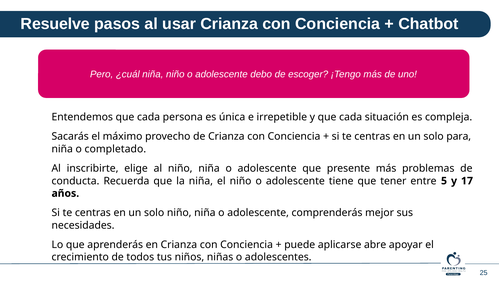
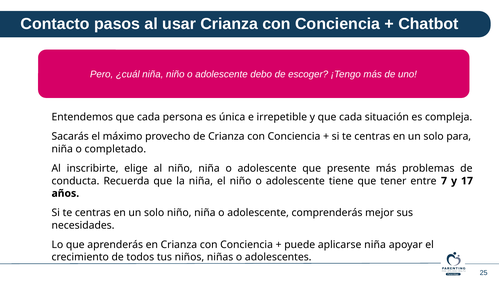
Resuelve: Resuelve -> Contacto
5: 5 -> 7
aplicarse abre: abre -> niña
